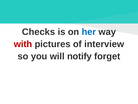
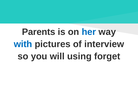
Checks: Checks -> Parents
with colour: red -> blue
notify: notify -> using
